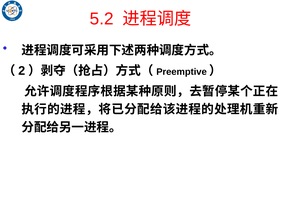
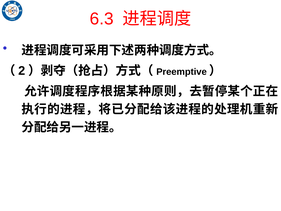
5.2: 5.2 -> 6.3
